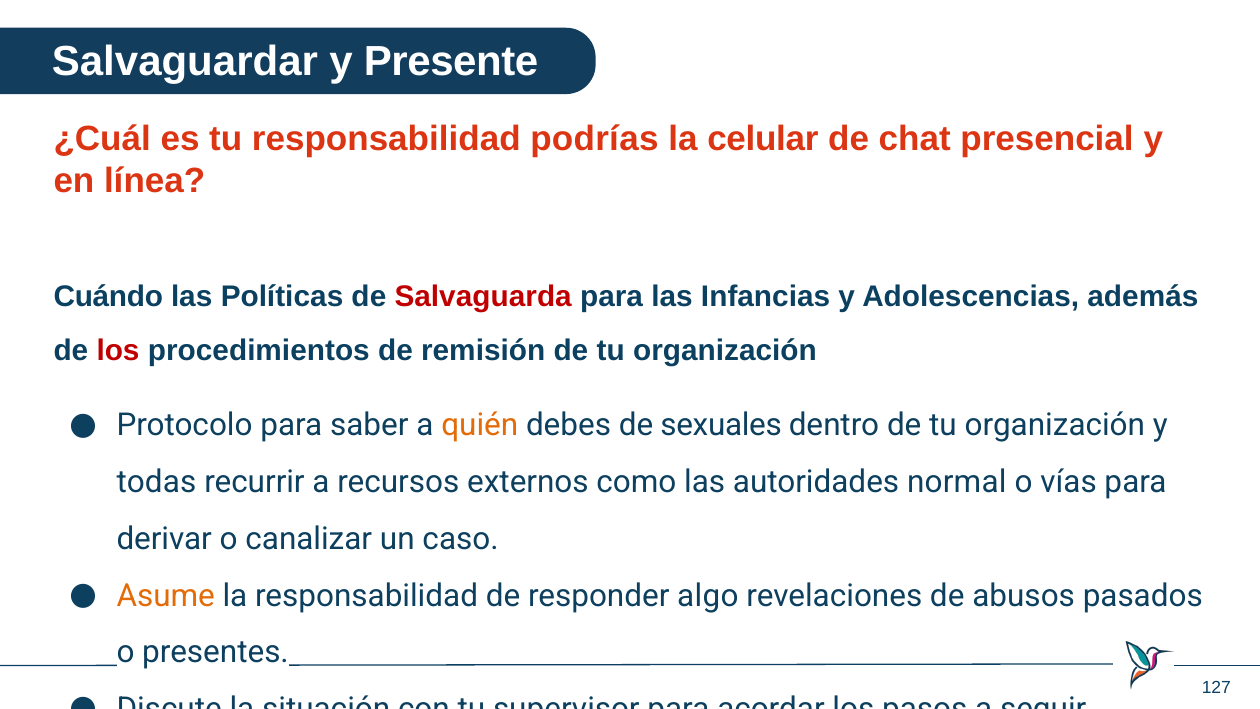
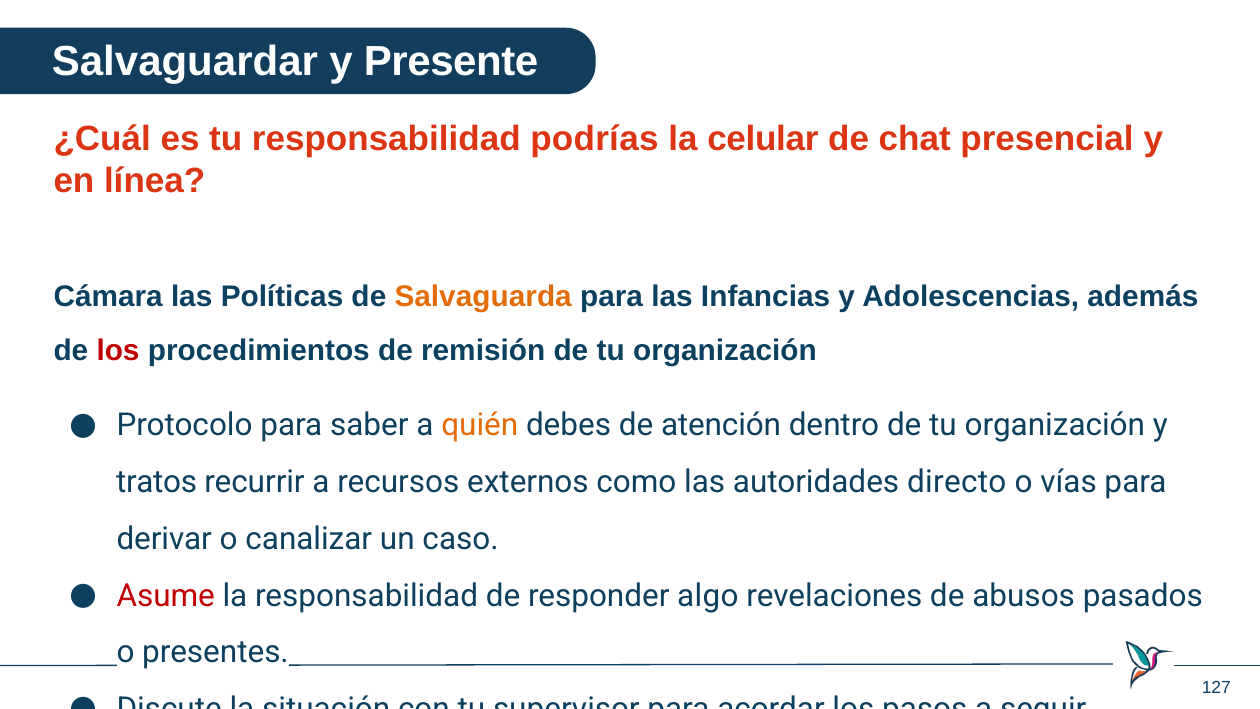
Cuándo: Cuándo -> Cámara
Salvaguarda colour: red -> orange
sexuales: sexuales -> atención
todas: todas -> tratos
normal: normal -> directo
Asume colour: orange -> red
